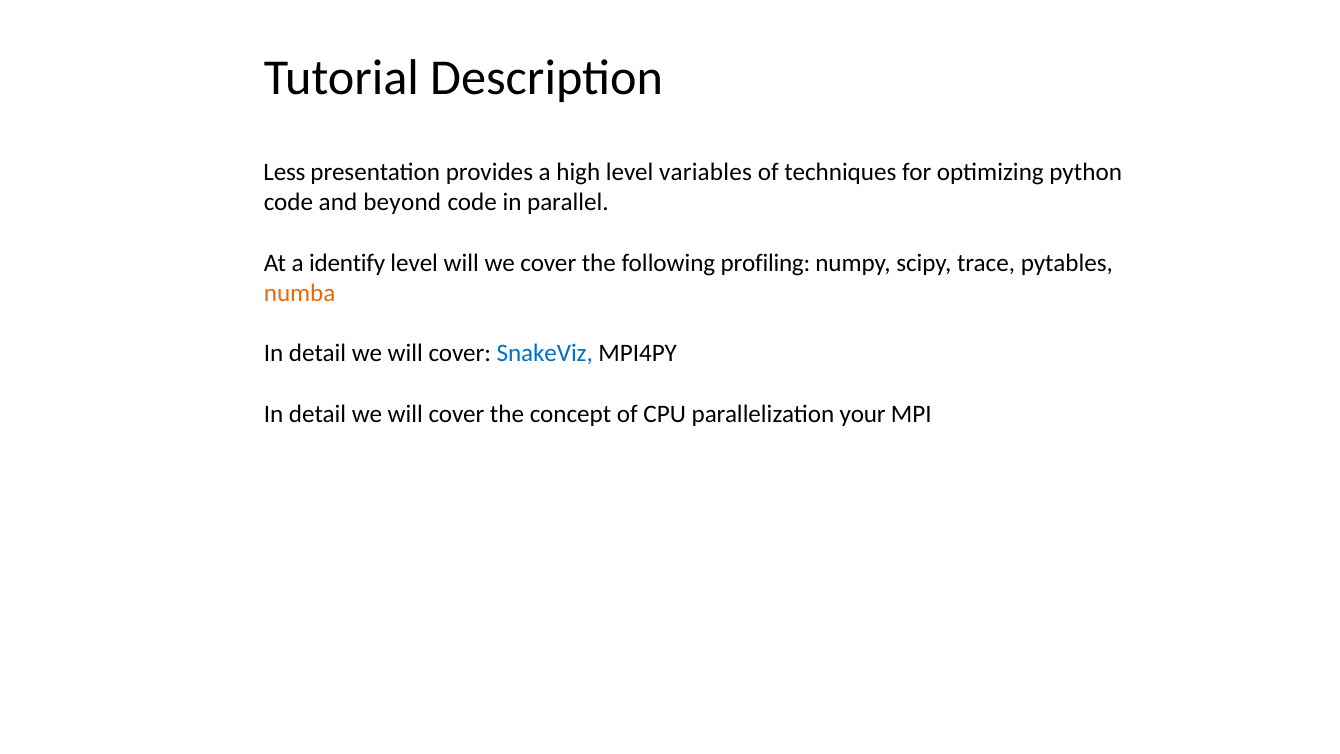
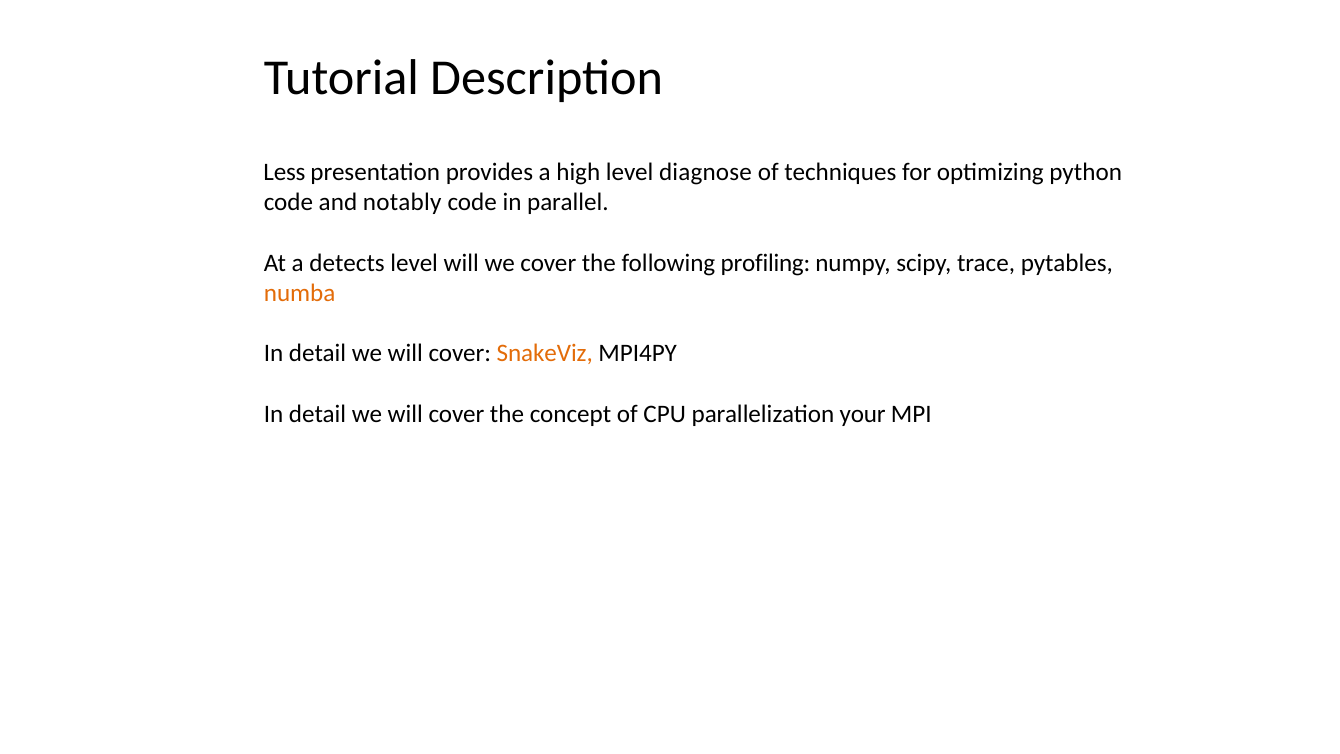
variables: variables -> diagnose
beyond: beyond -> notably
identify: identify -> detects
SnakeViz colour: blue -> orange
